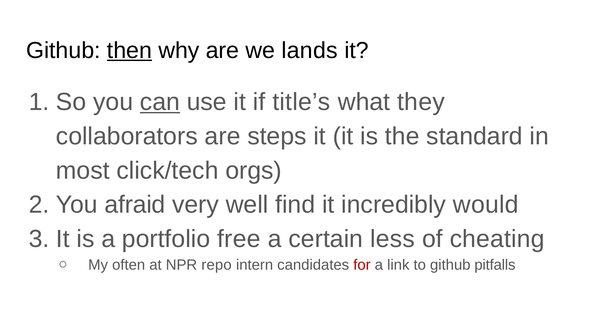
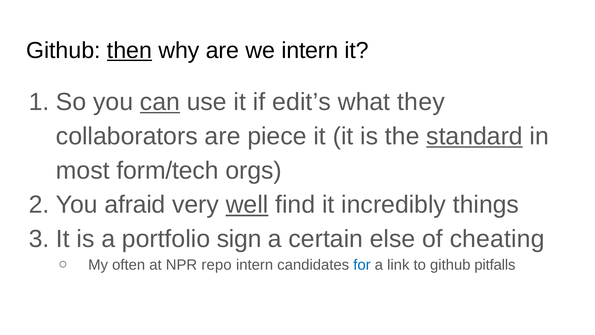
we lands: lands -> intern
title’s: title’s -> edit’s
steps: steps -> piece
standard underline: none -> present
click/tech: click/tech -> form/tech
well underline: none -> present
would: would -> things
free: free -> sign
less: less -> else
for colour: red -> blue
